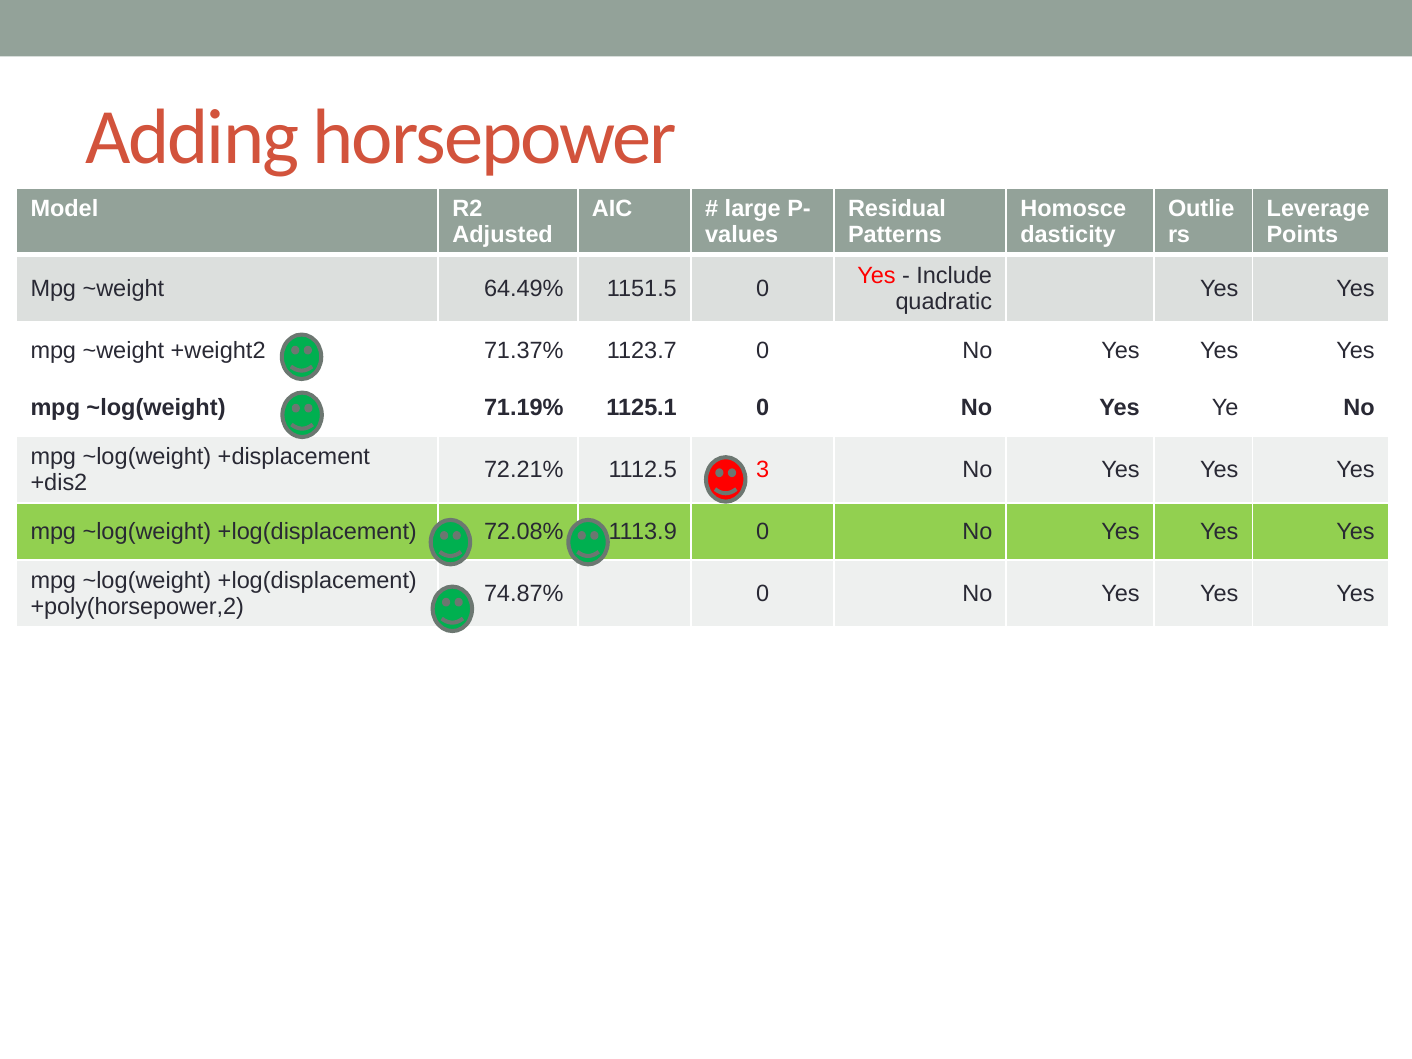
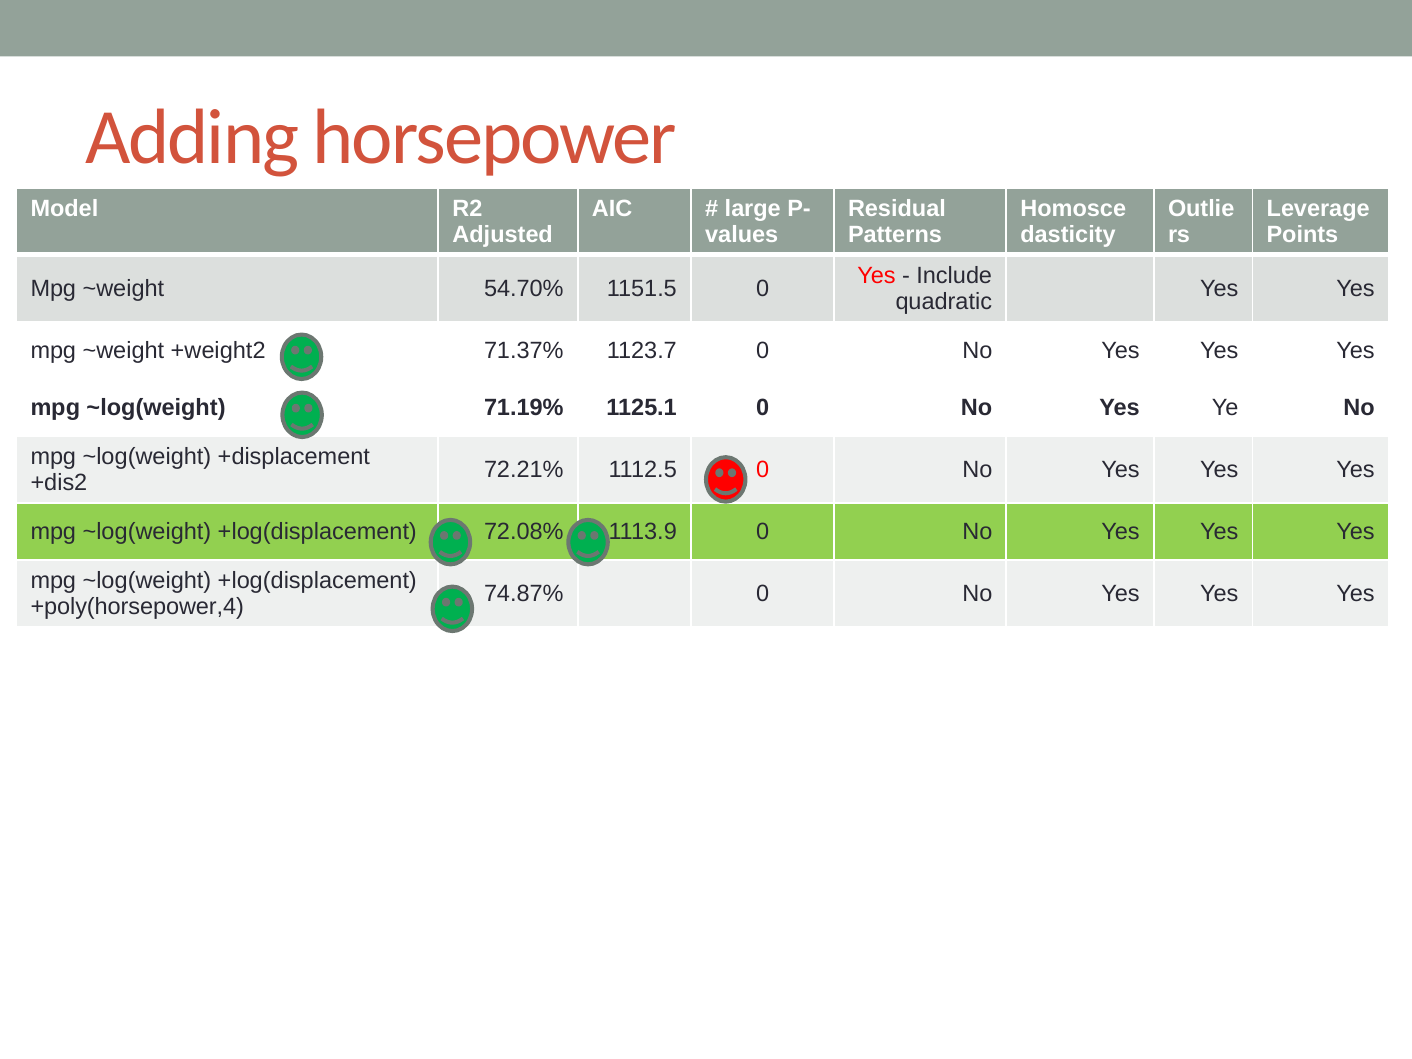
64.49%: 64.49% -> 54.70%
1112.5 3: 3 -> 0
+poly(horsepower,2: +poly(horsepower,2 -> +poly(horsepower,4
